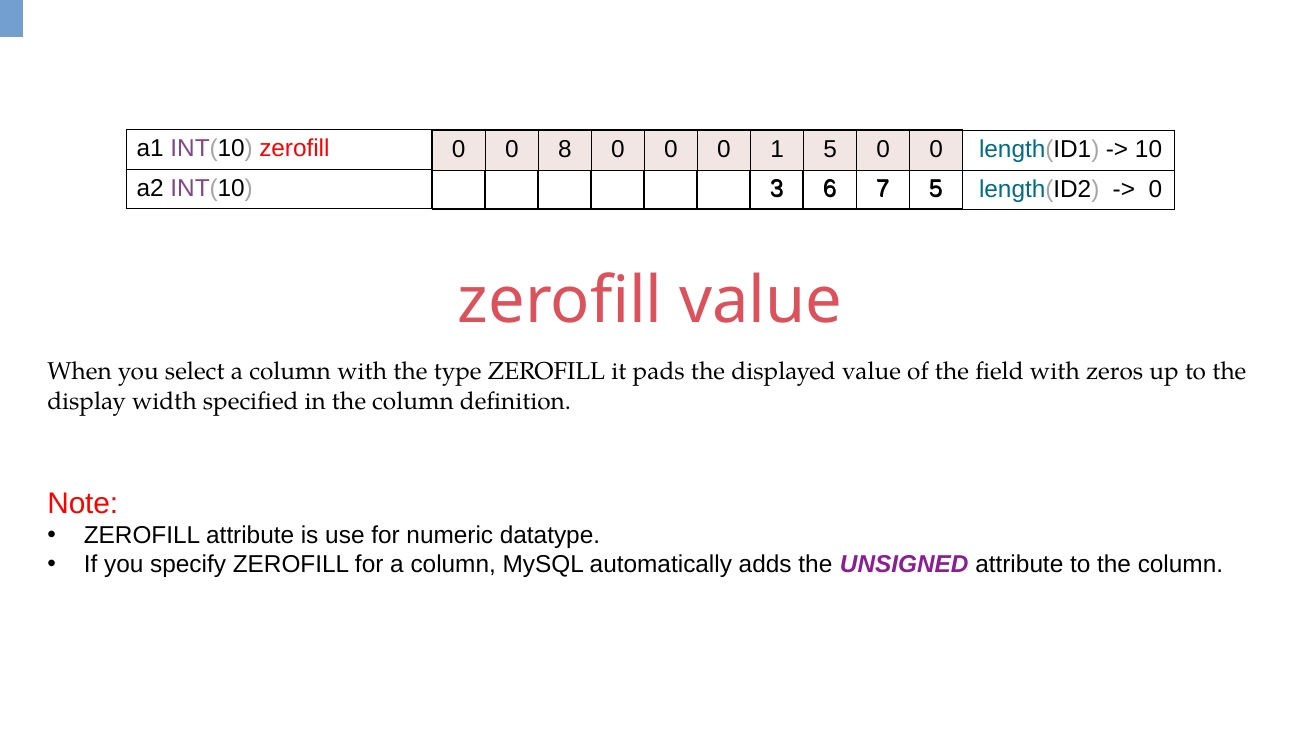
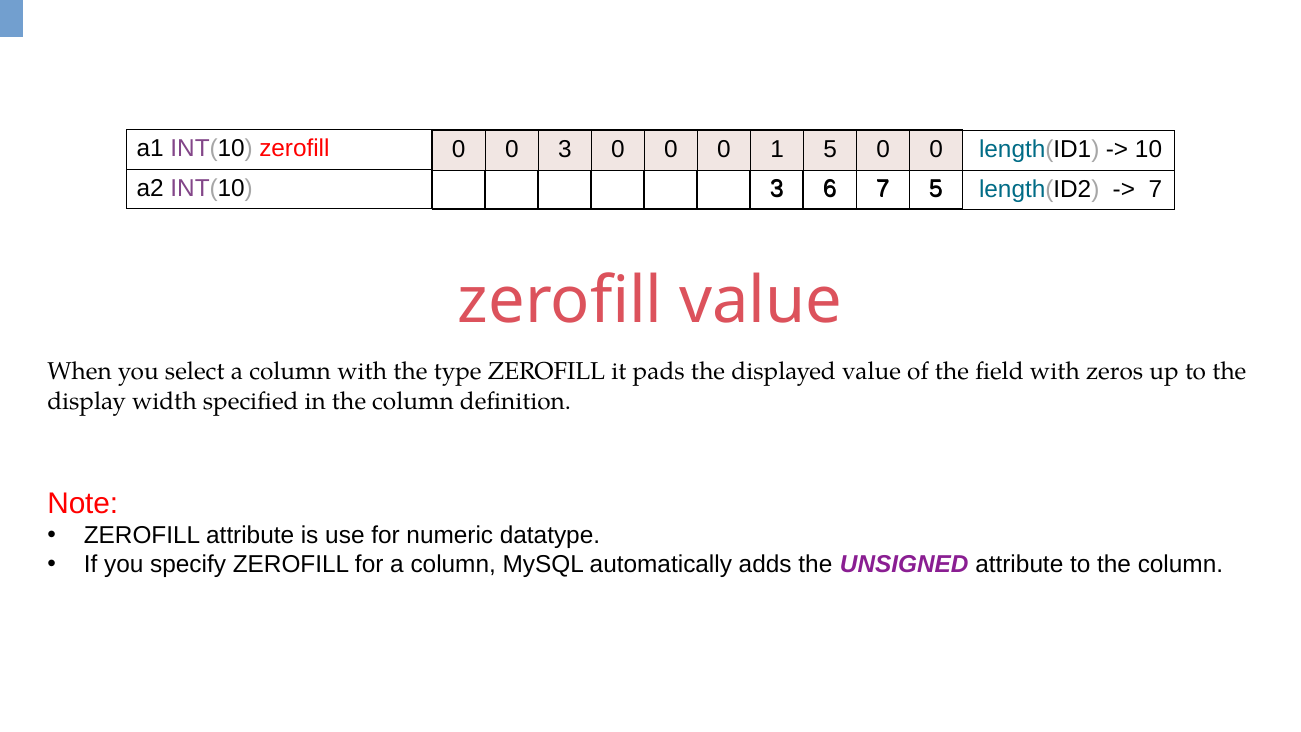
0 8: 8 -> 3
0 at (1155, 189): 0 -> 7
